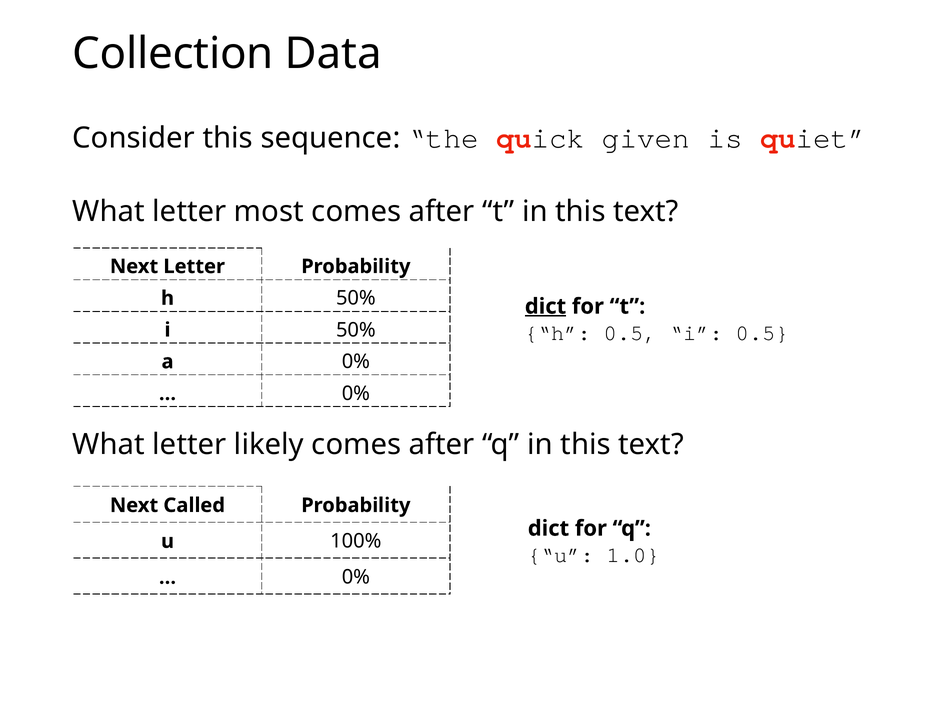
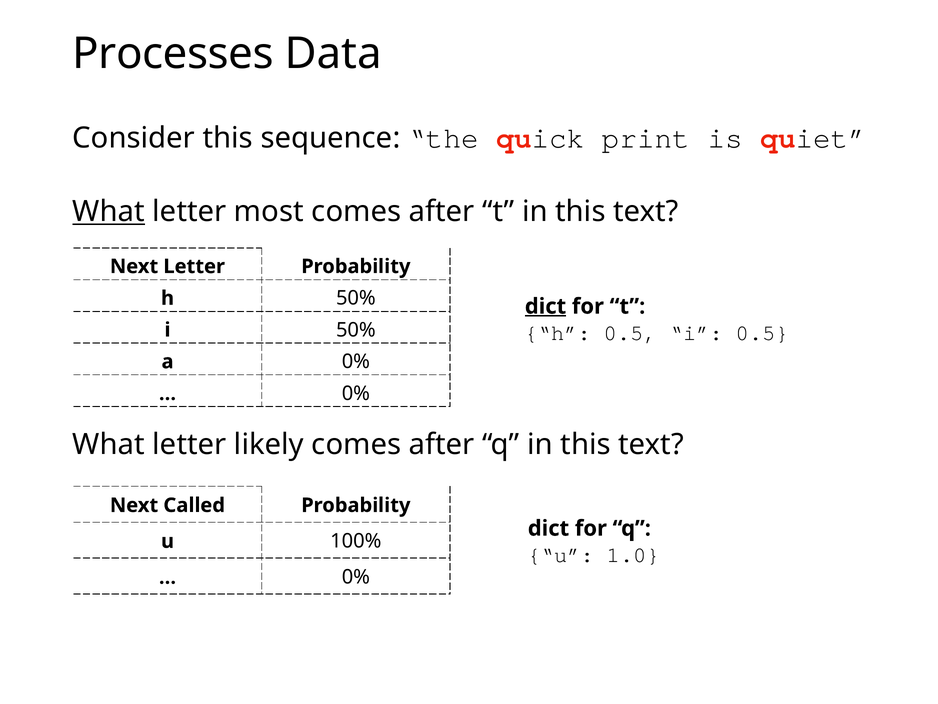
Collection: Collection -> Processes
given: given -> print
What at (109, 212) underline: none -> present
